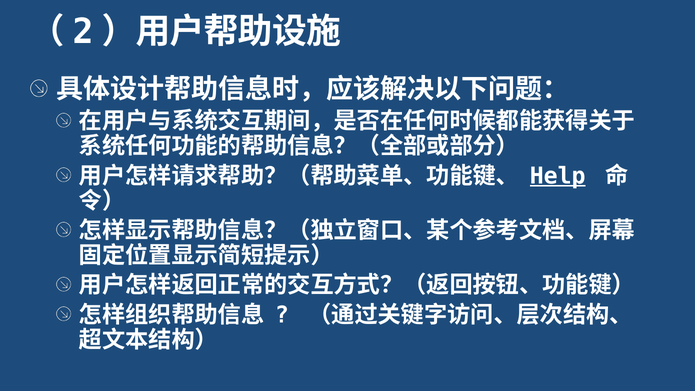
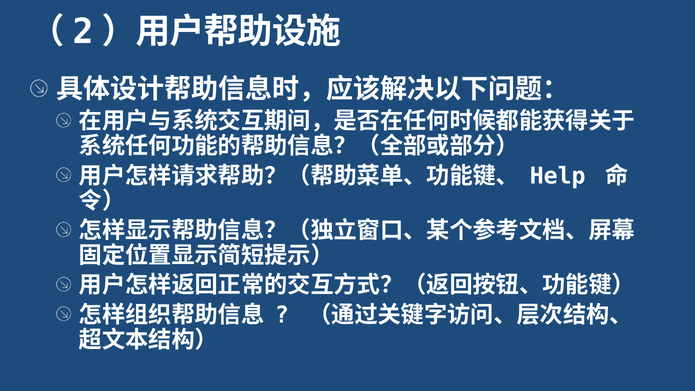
Help underline: present -> none
